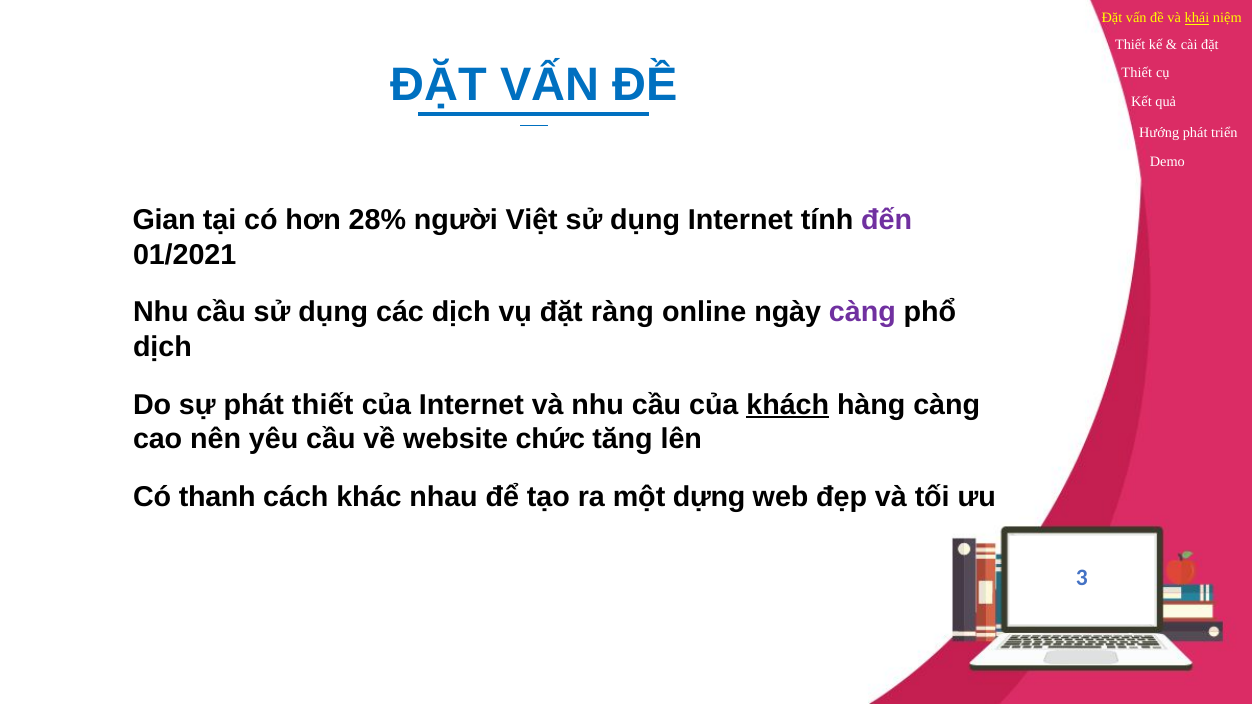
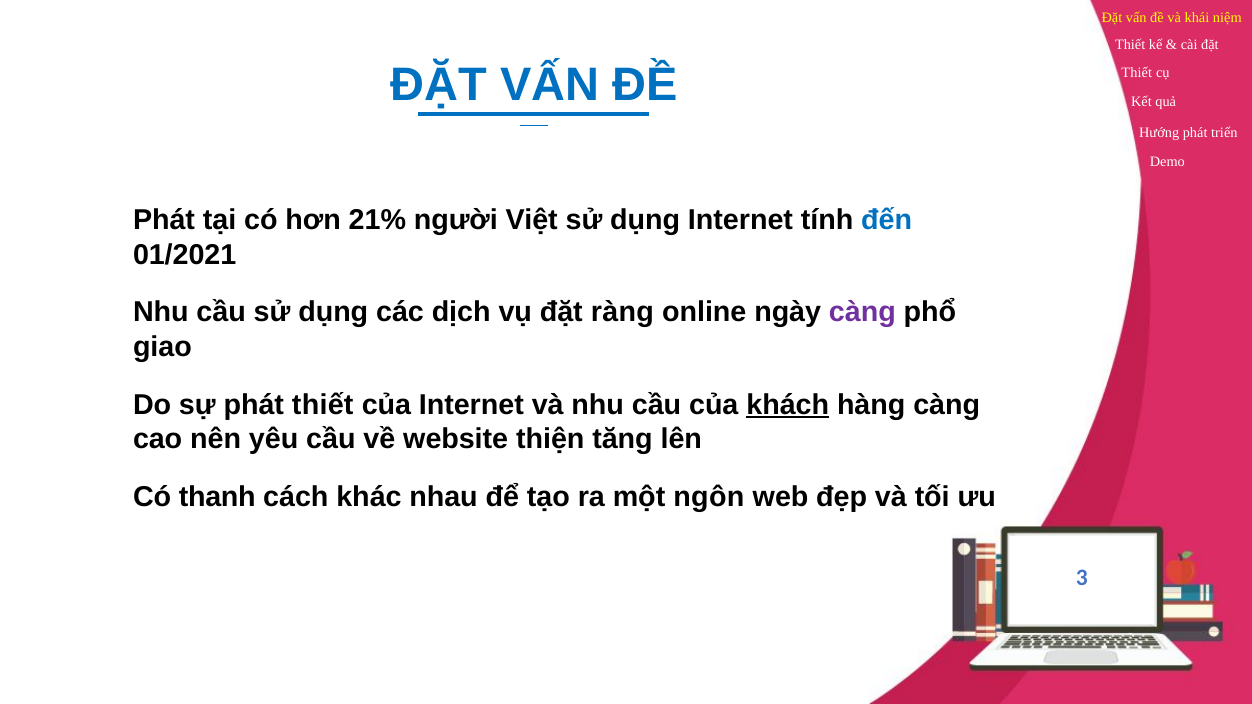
khái underline: present -> none
Gian at (164, 220): Gian -> Phát
28%: 28% -> 21%
đến colour: purple -> blue
dịch at (162, 347): dịch -> giao
chức: chức -> thiện
dựng: dựng -> ngôn
